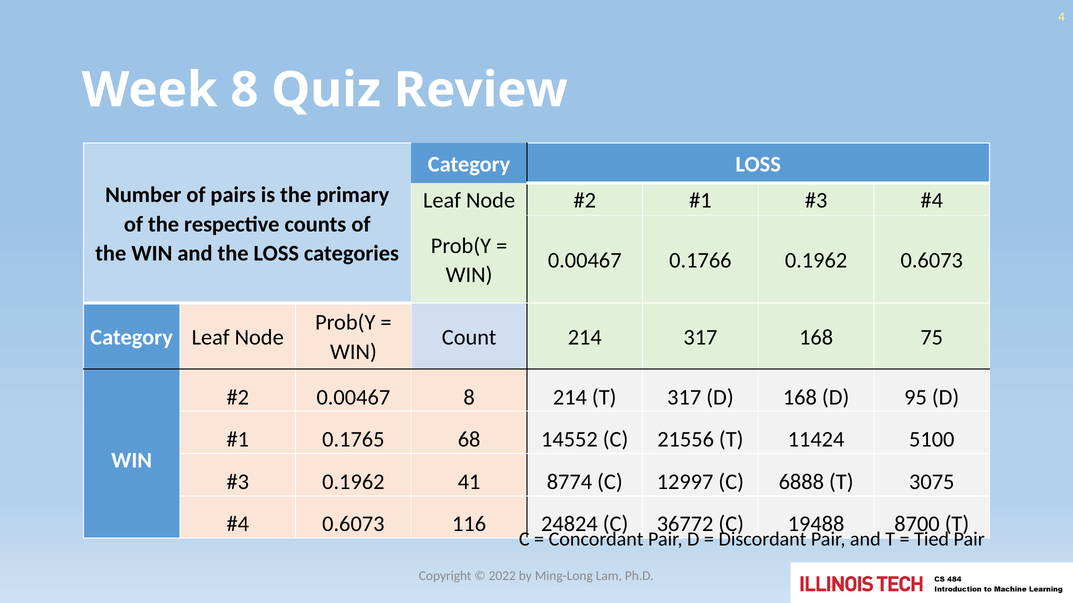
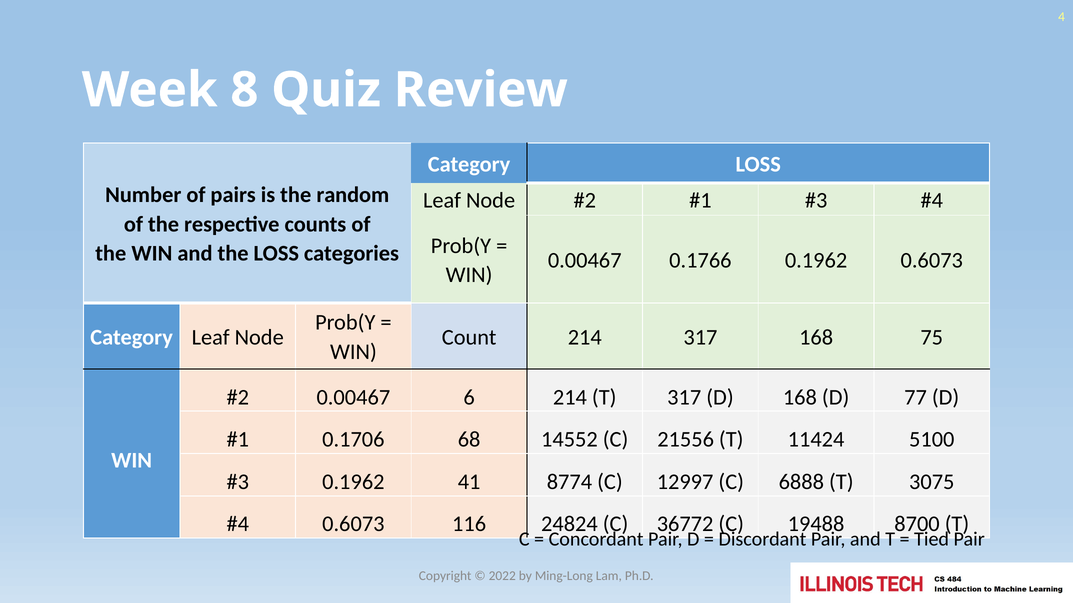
primary: primary -> random
0.00467 8: 8 -> 6
95: 95 -> 77
0.1765: 0.1765 -> 0.1706
